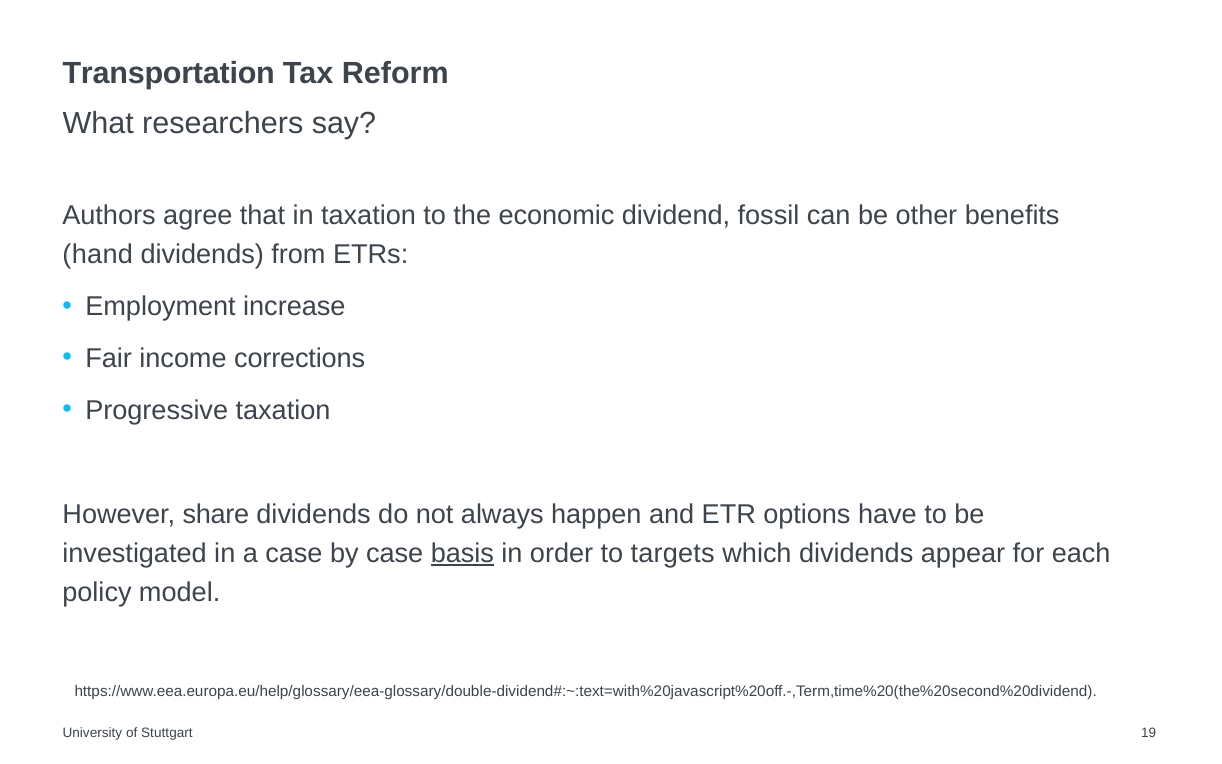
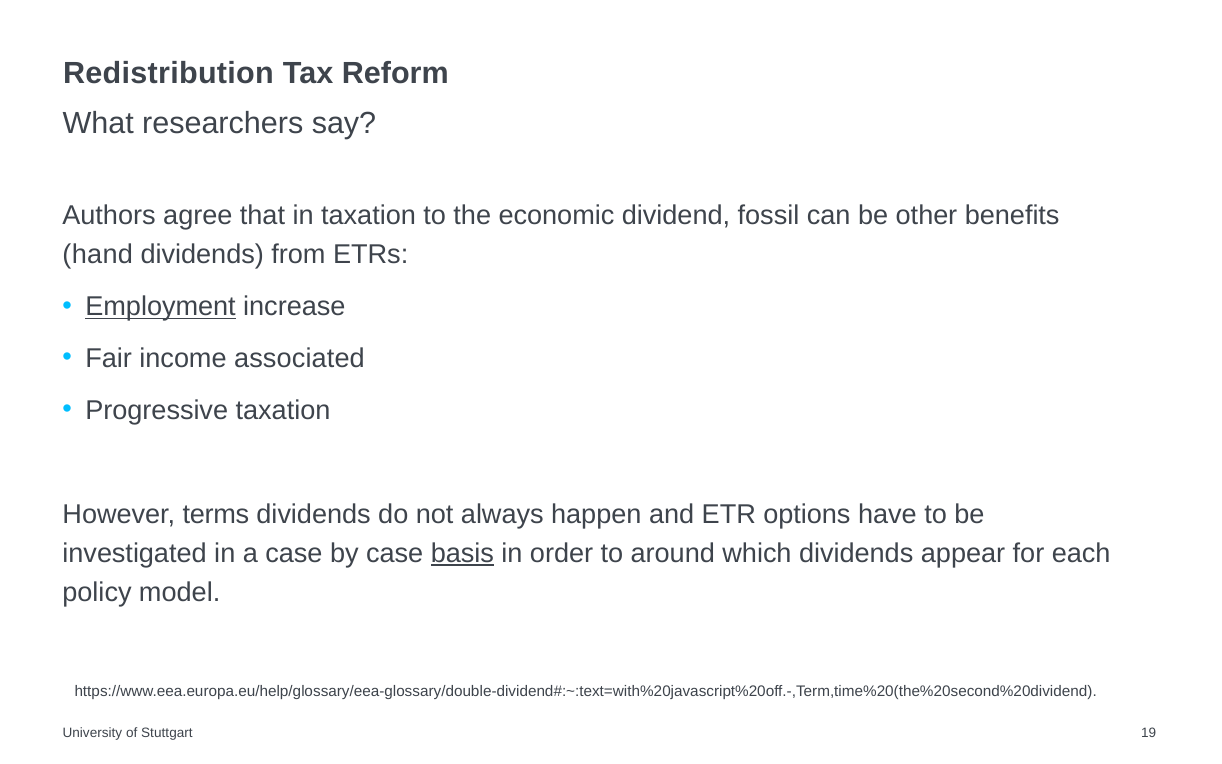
Transportation: Transportation -> Redistribution
Employment underline: none -> present
corrections: corrections -> associated
share: share -> terms
targets: targets -> around
